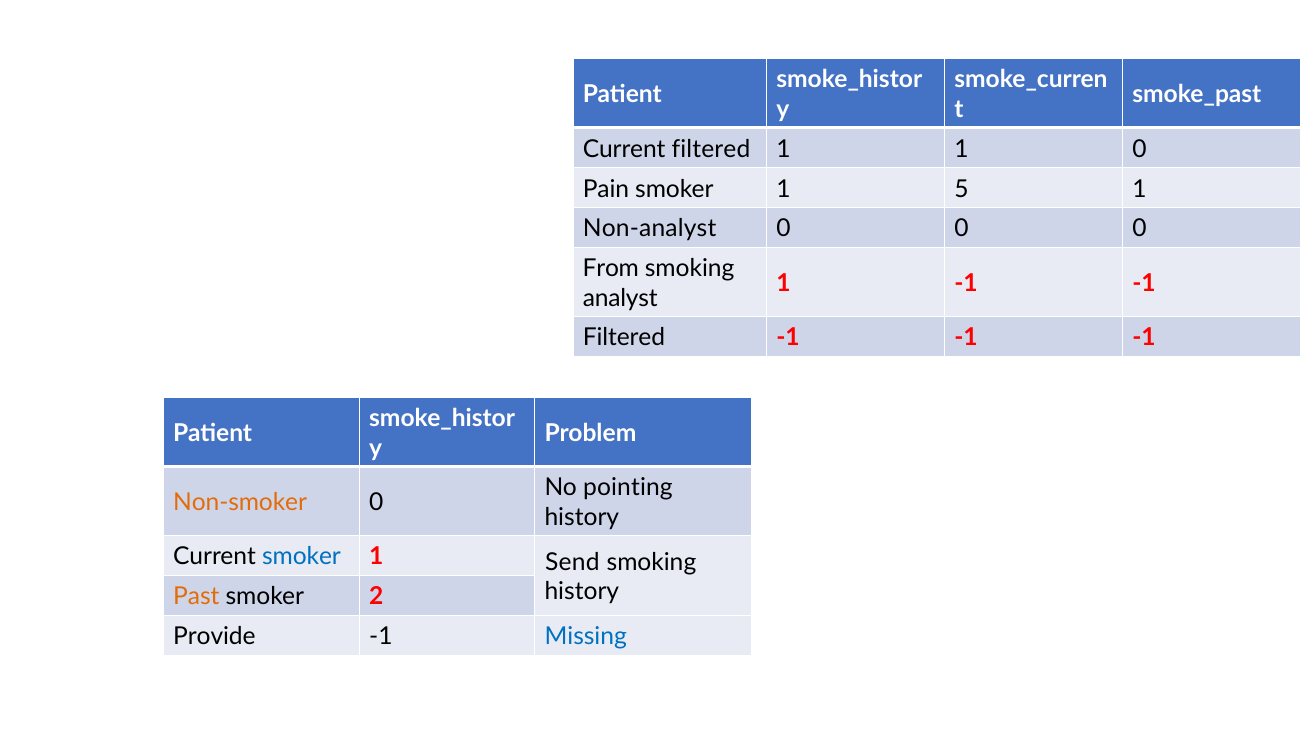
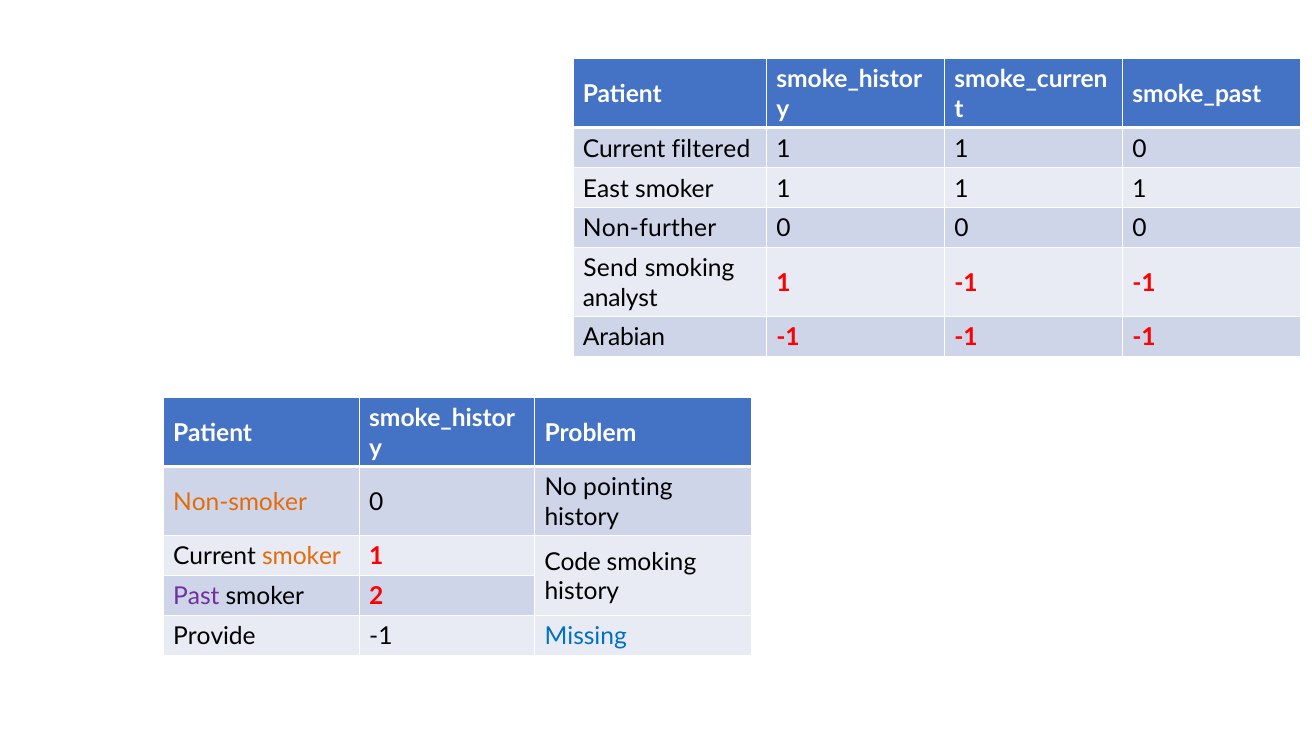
Pain: Pain -> East
smoker 1 5: 5 -> 1
Non-analyst: Non-analyst -> Non-further
From: From -> Send
Filtered at (624, 338): Filtered -> Arabian
smoker at (301, 557) colour: blue -> orange
Send: Send -> Code
Past colour: orange -> purple
